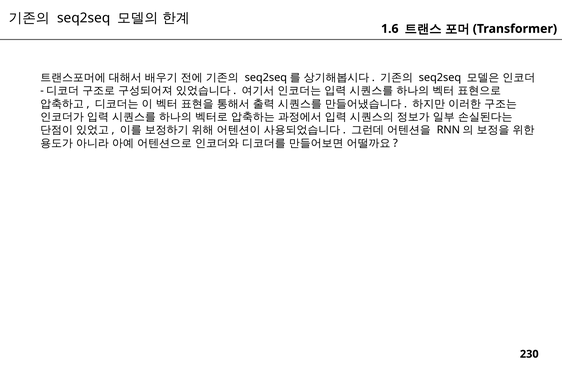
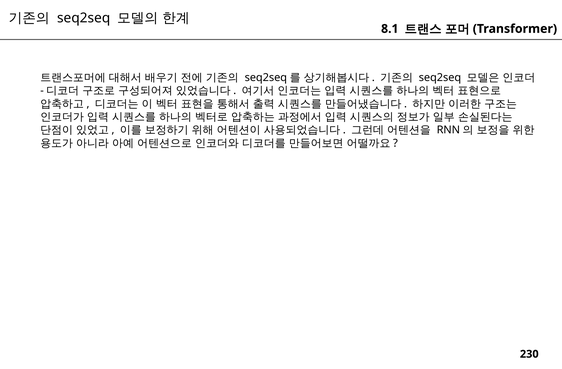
1.6: 1.6 -> 8.1
